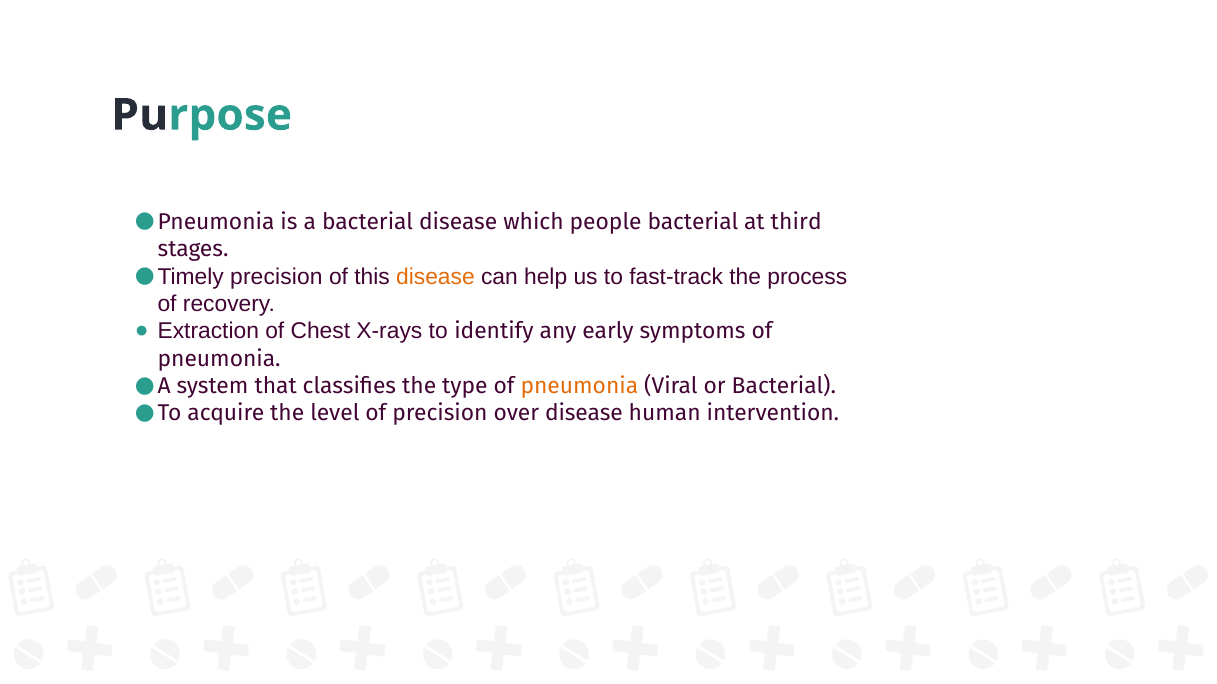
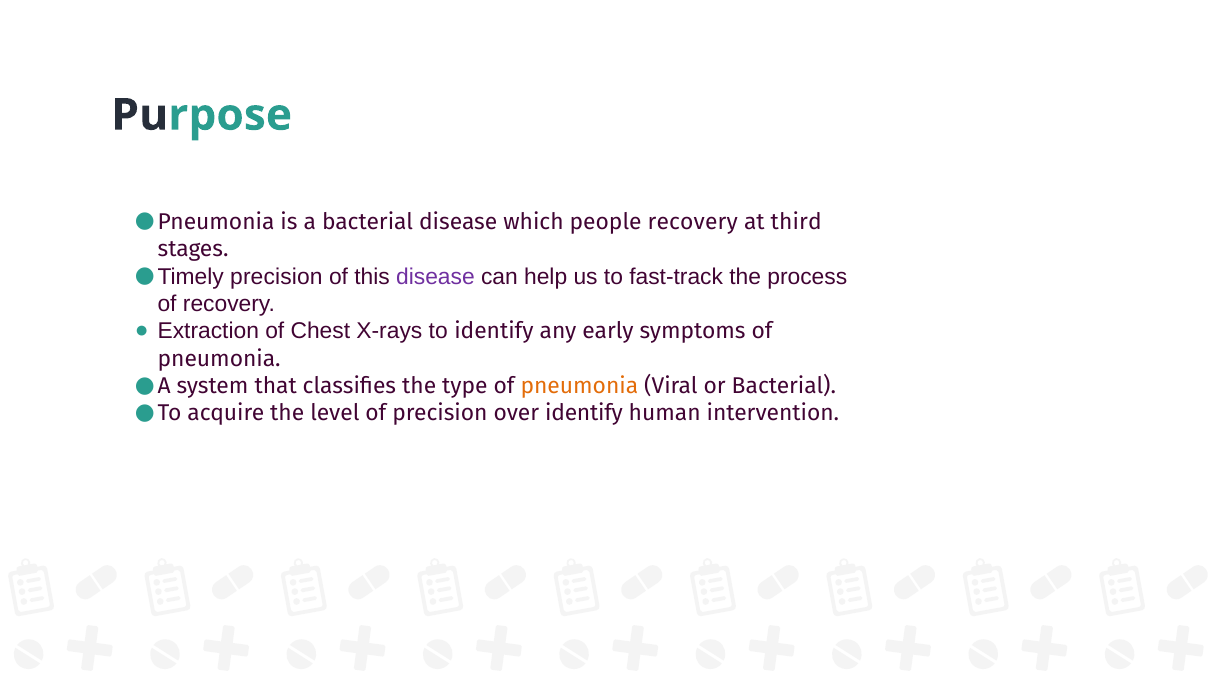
people bacterial: bacterial -> recovery
disease at (435, 277) colour: orange -> purple
over disease: disease -> identify
